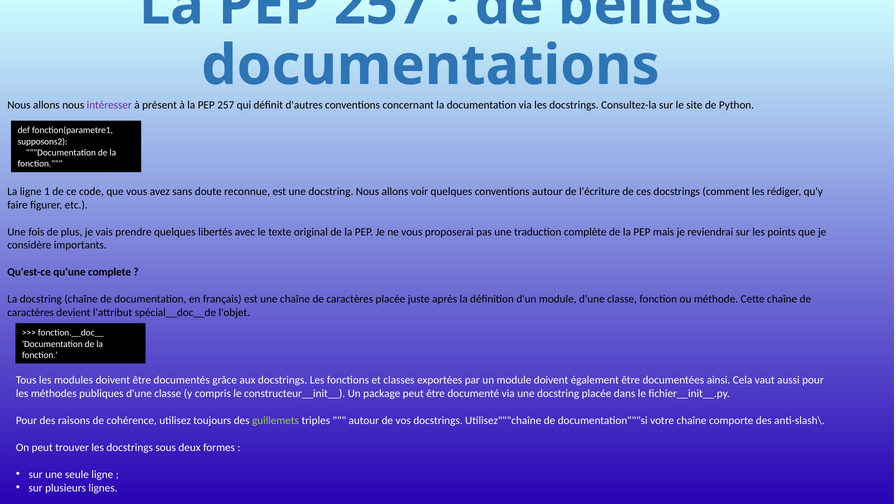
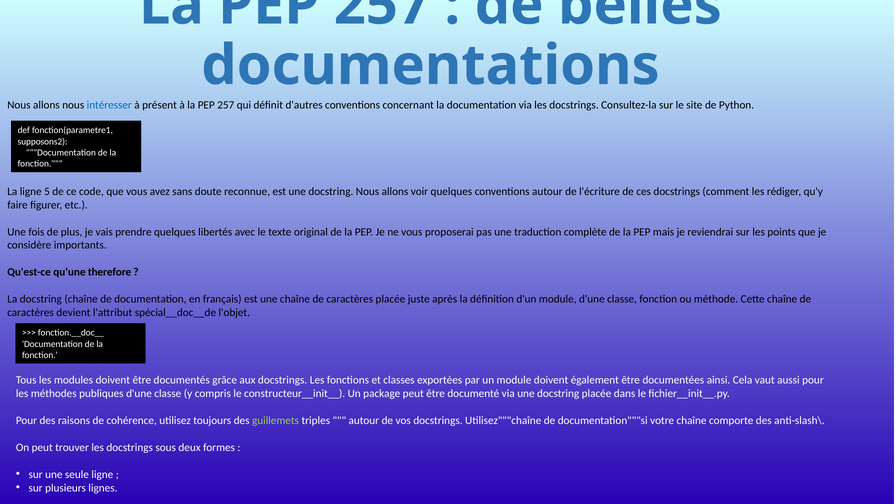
intéresser colour: purple -> blue
1: 1 -> 5
complete: complete -> therefore
